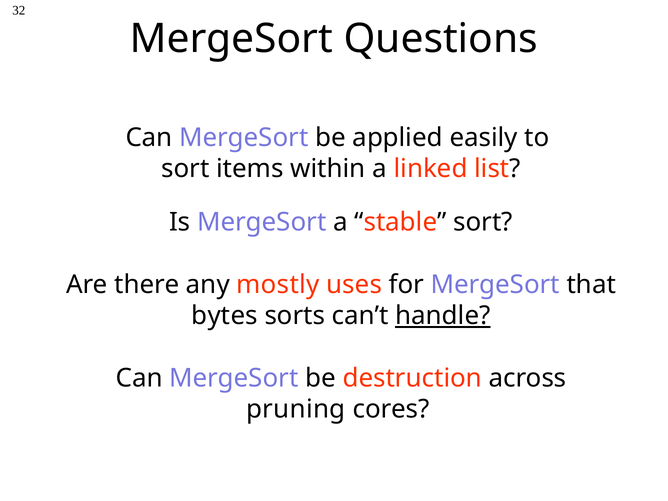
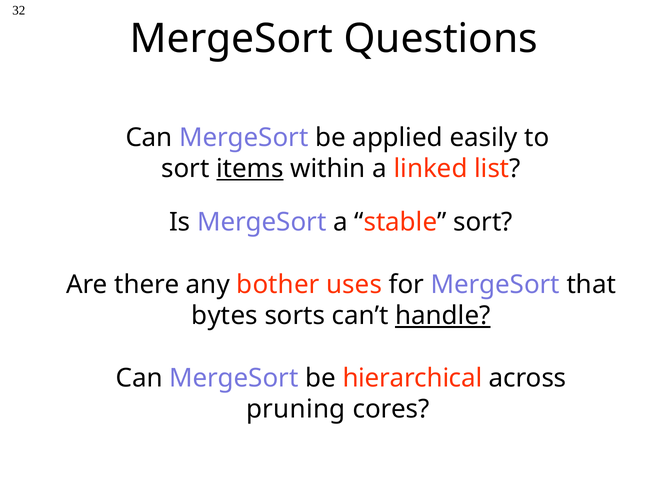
items underline: none -> present
mostly: mostly -> bother
destruction: destruction -> hierarchical
